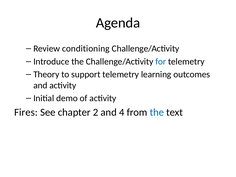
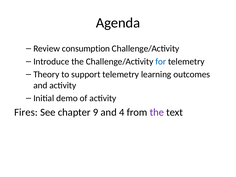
conditioning: conditioning -> consumption
2: 2 -> 9
the at (157, 112) colour: blue -> purple
